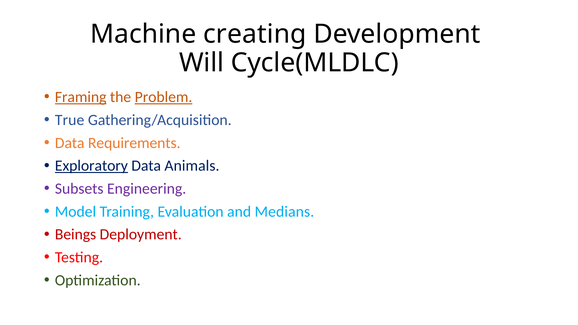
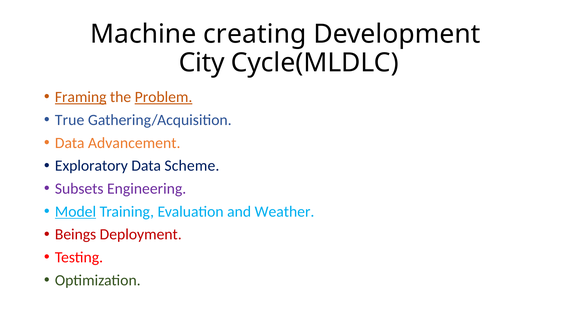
Will: Will -> City
Requirements: Requirements -> Advancement
Exploratory underline: present -> none
Animals: Animals -> Scheme
Model underline: none -> present
Medians: Medians -> Weather
